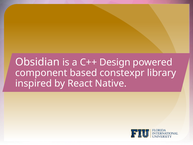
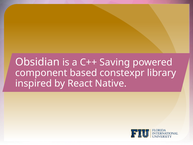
Design: Design -> Saving
